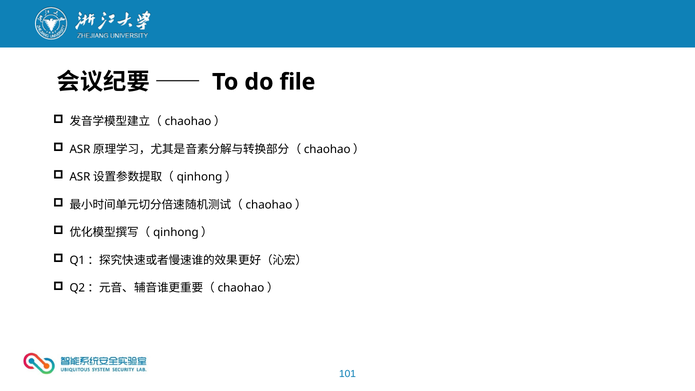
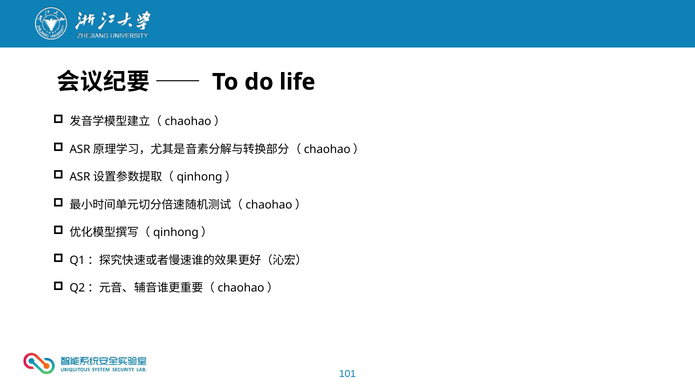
file: file -> life
